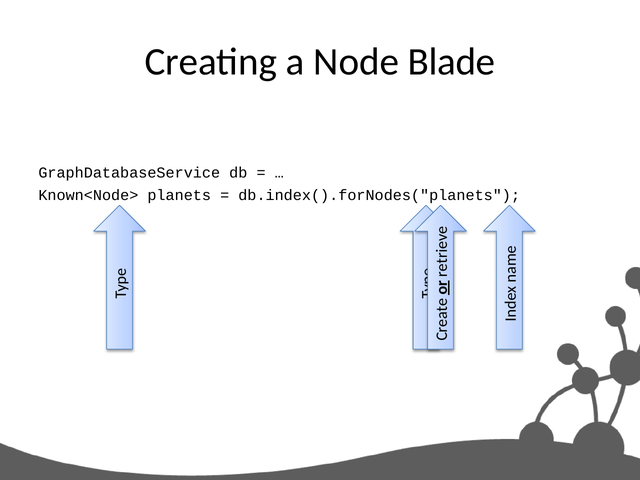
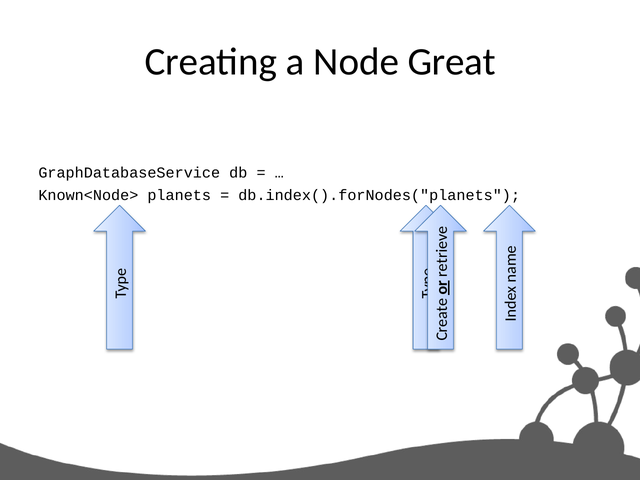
Blade: Blade -> Great
